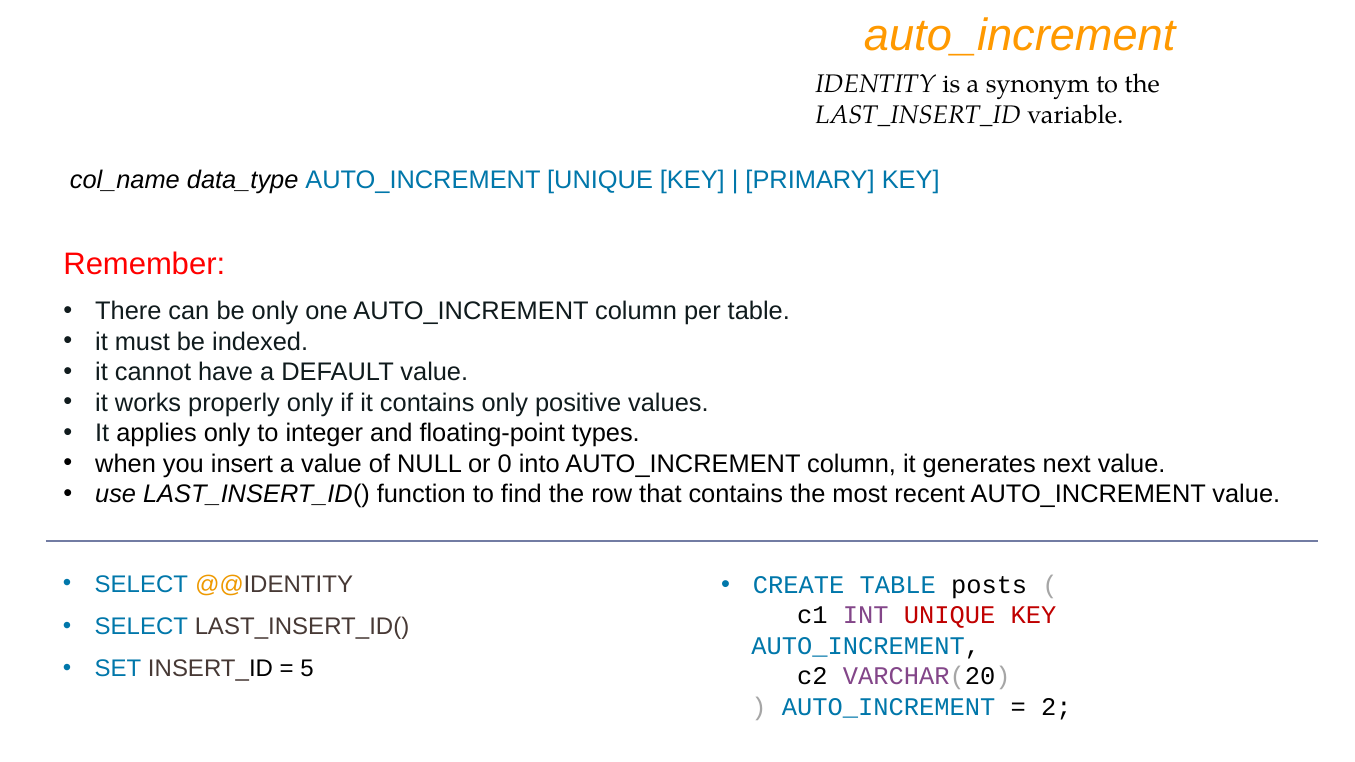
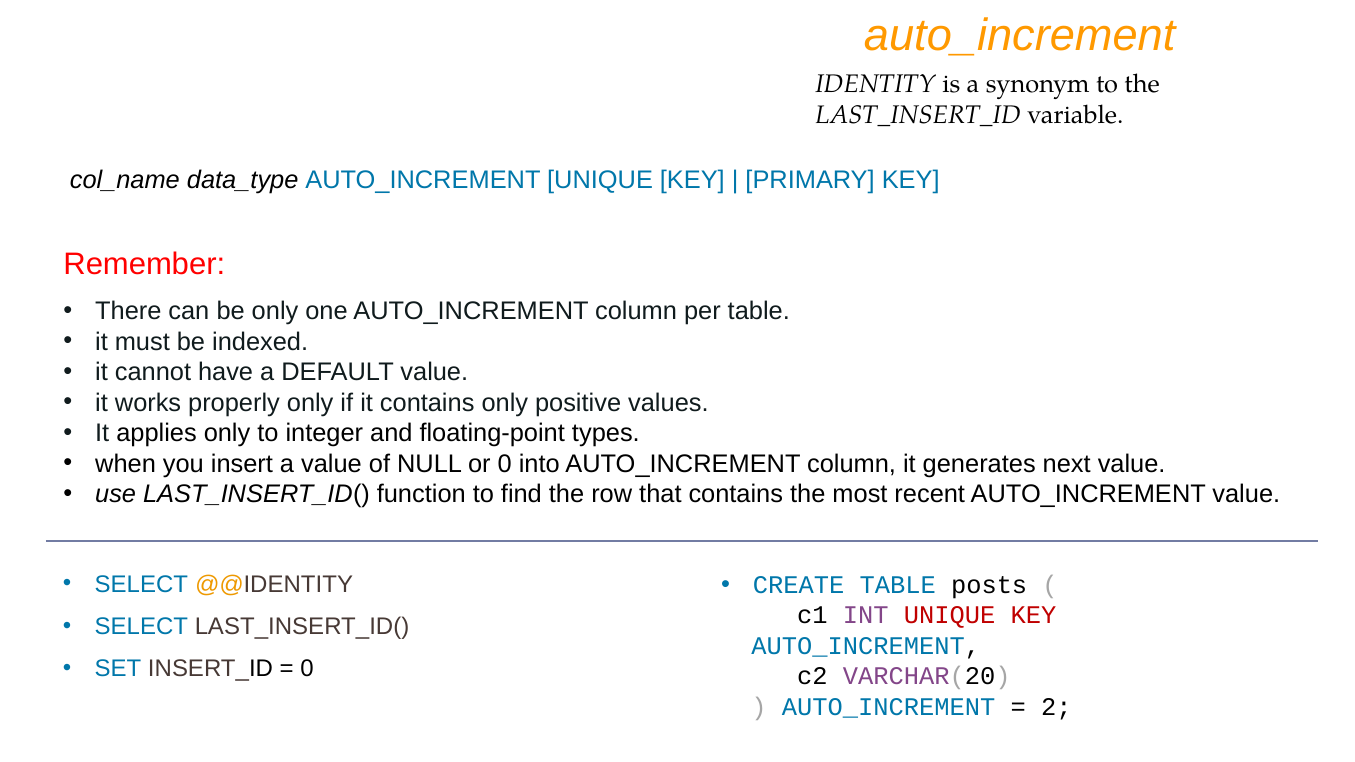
5 at (307, 669): 5 -> 0
